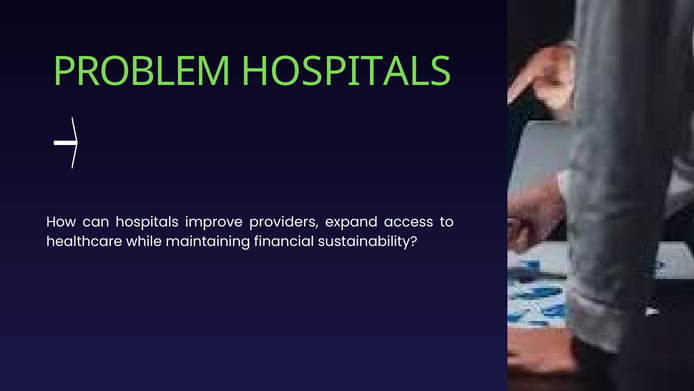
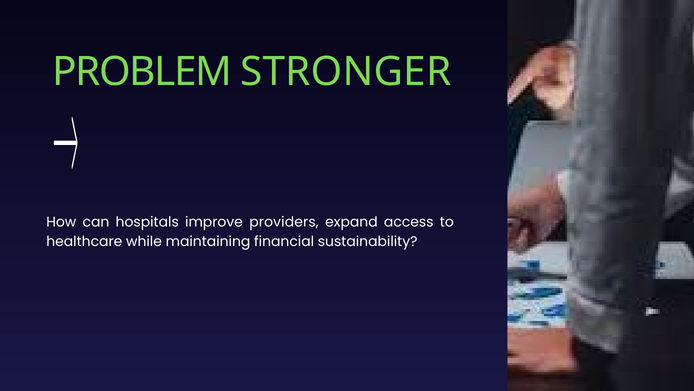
PROBLEM HOSPITALS: HOSPITALS -> STRONGER
